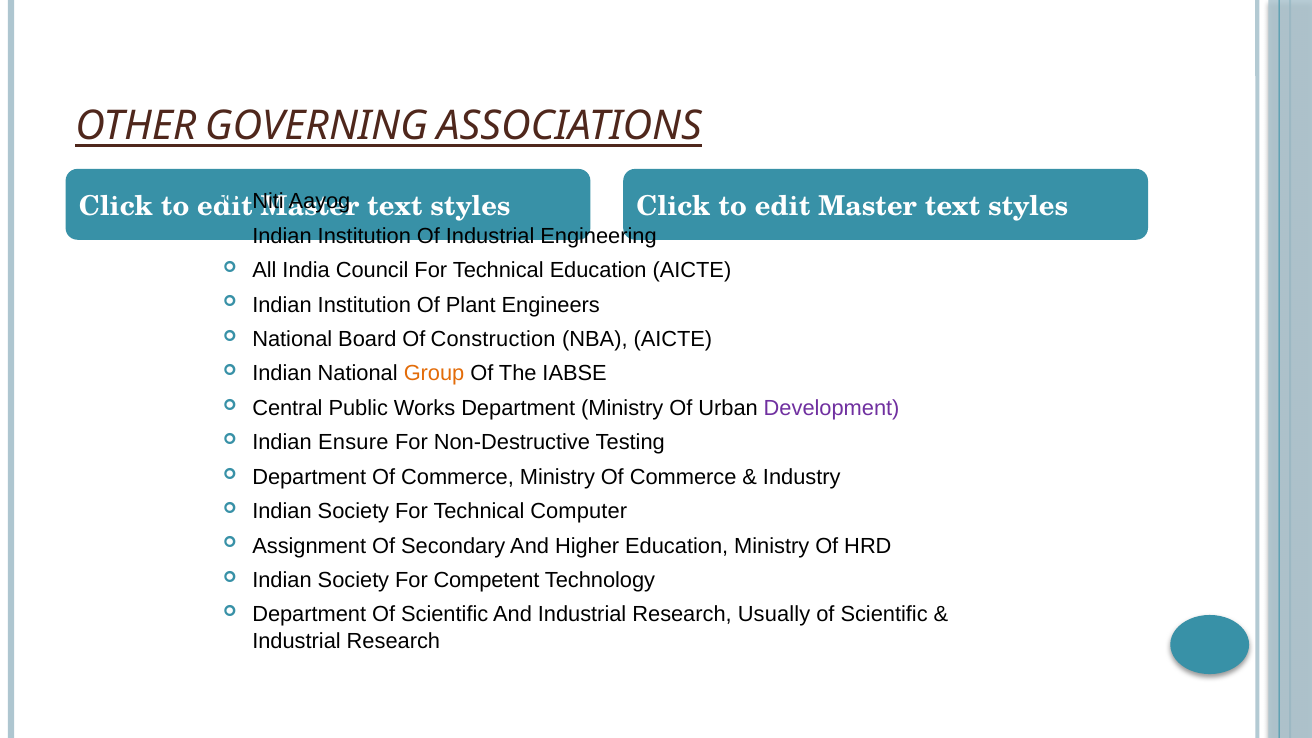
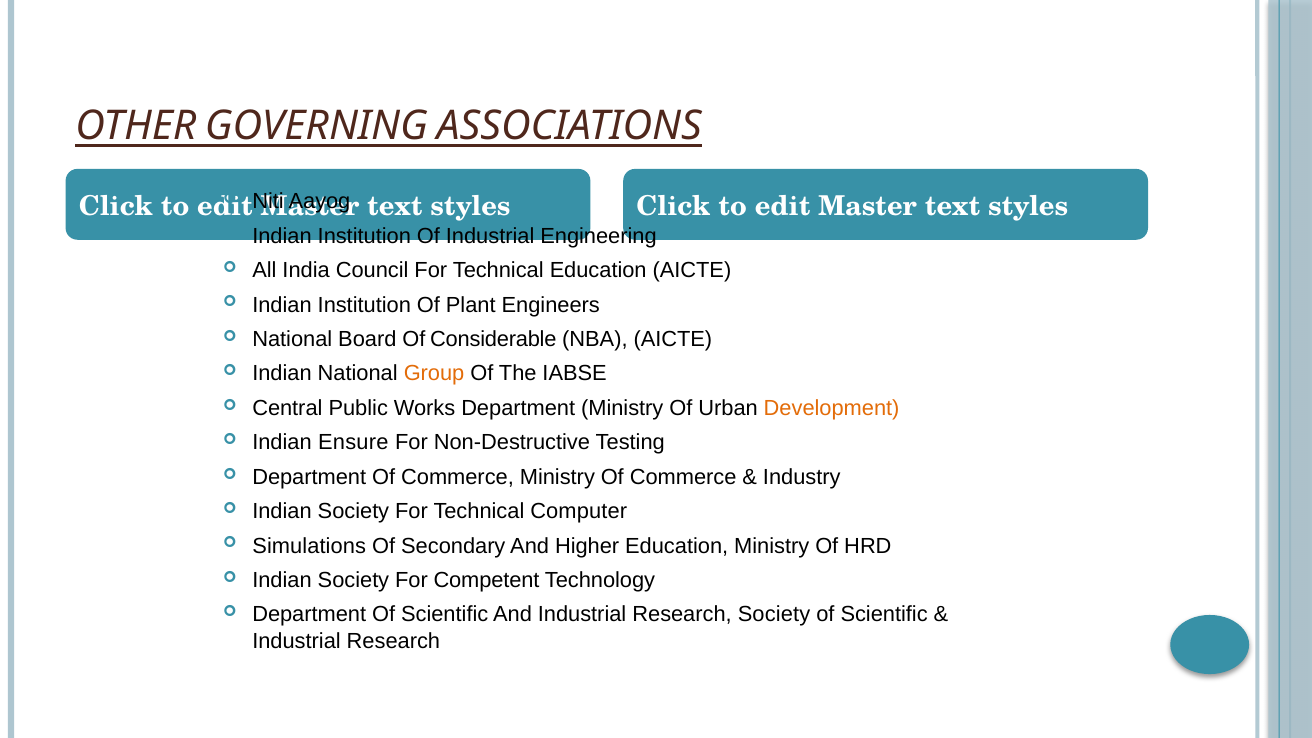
Construction: Construction -> Considerable
Development colour: purple -> orange
Assignment: Assignment -> Simulations
Research Usually: Usually -> Society
